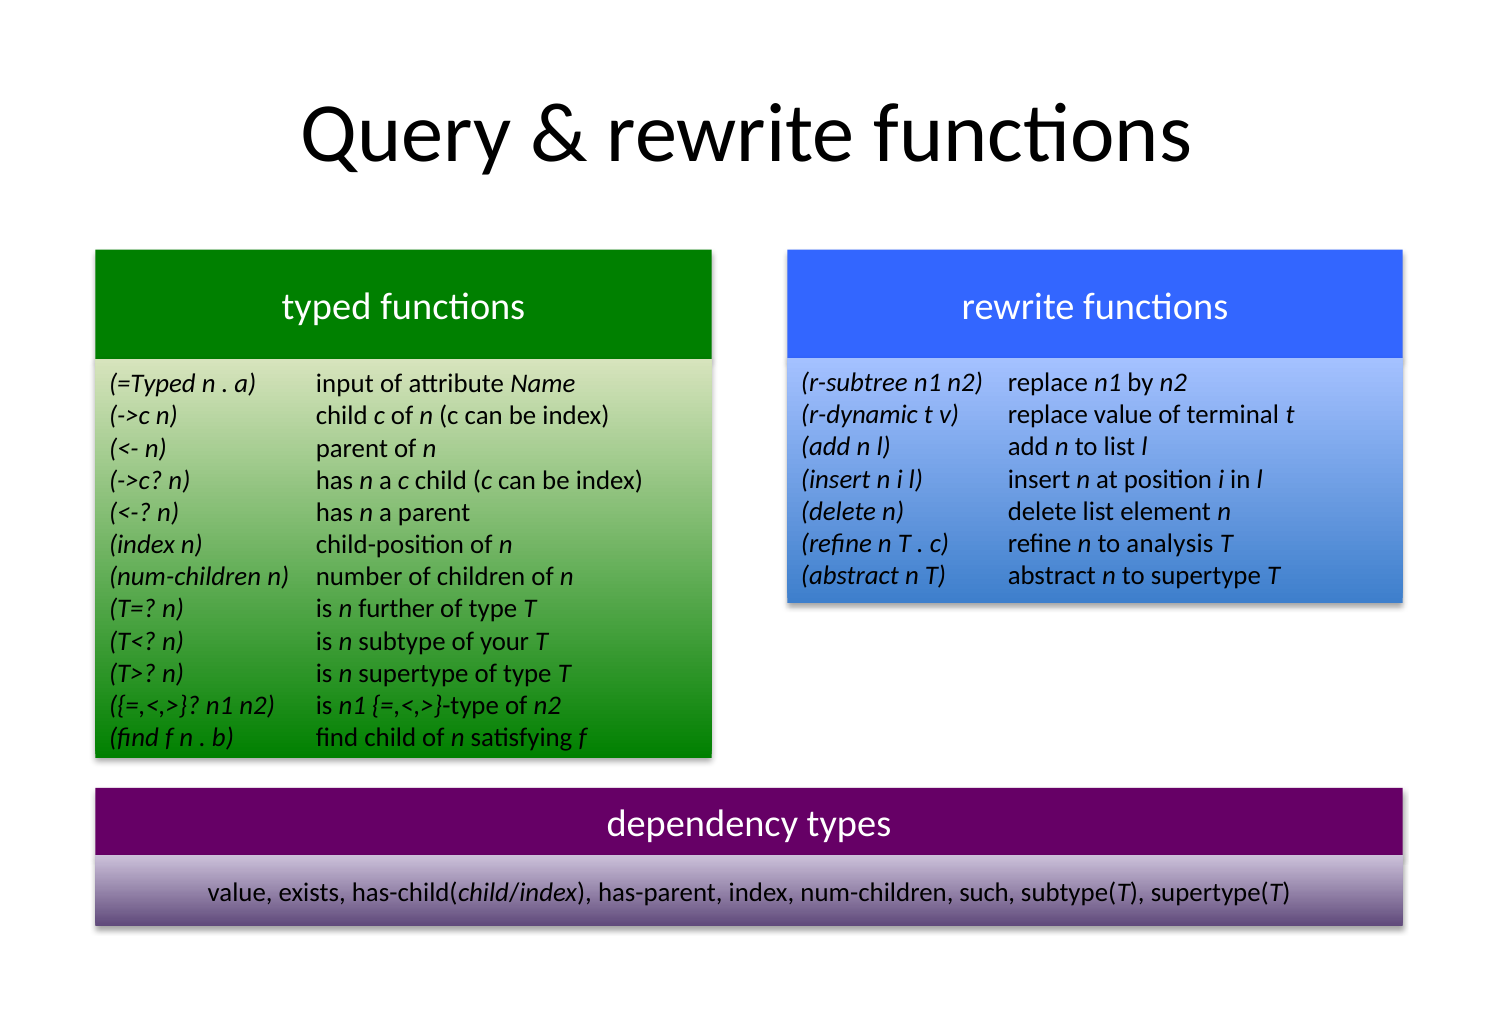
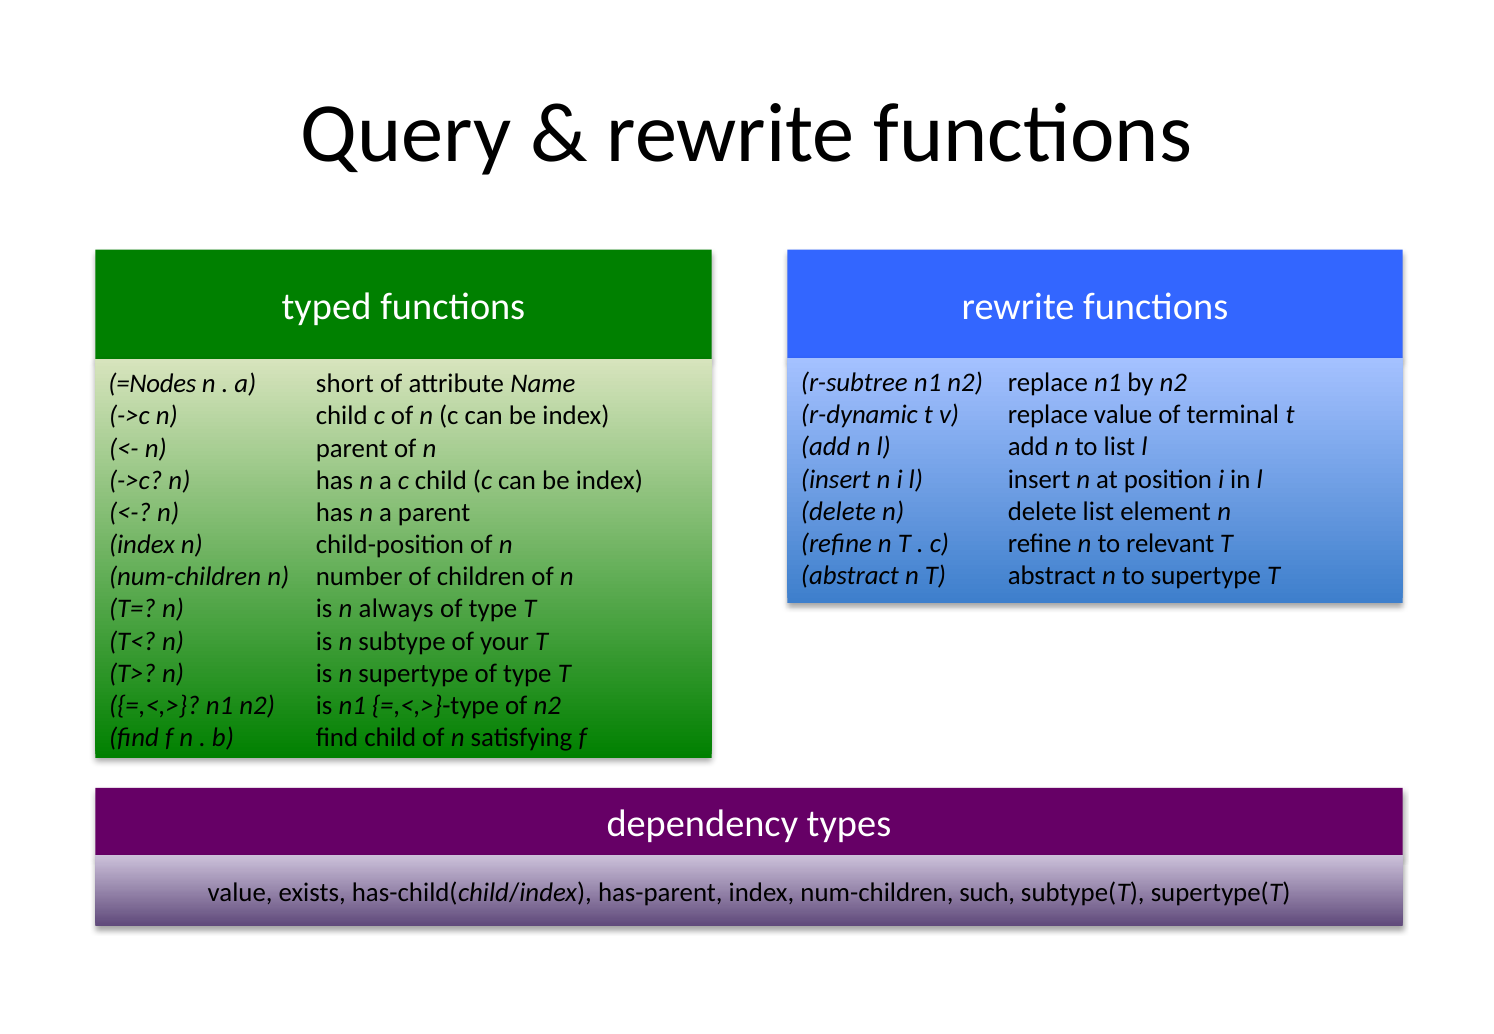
=Typed: =Typed -> =Nodes
input: input -> short
analysis: analysis -> relevant
further: further -> always
